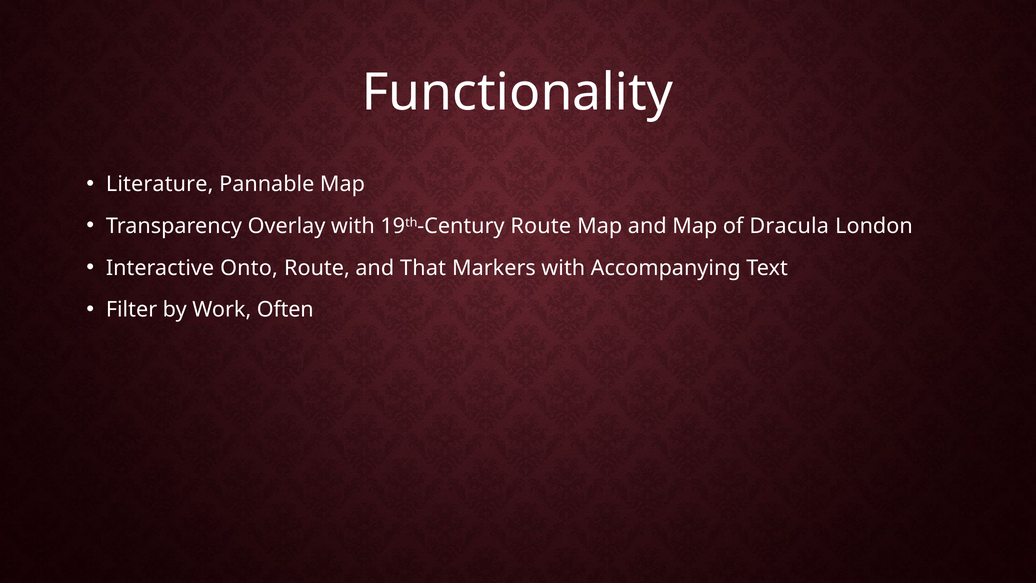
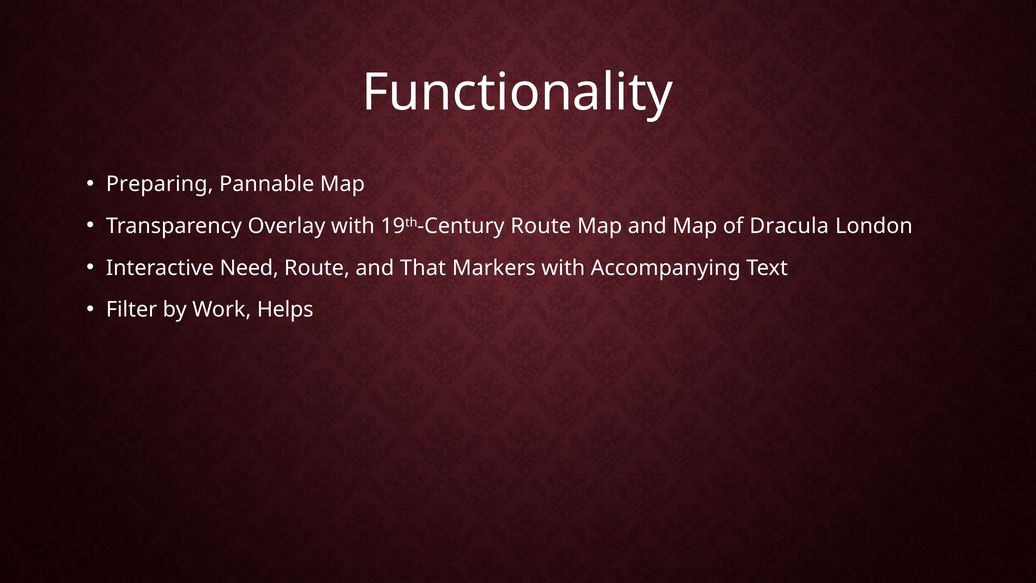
Literature: Literature -> Preparing
Onto: Onto -> Need
Often: Often -> Helps
